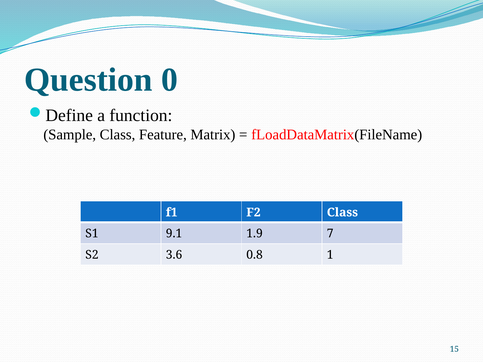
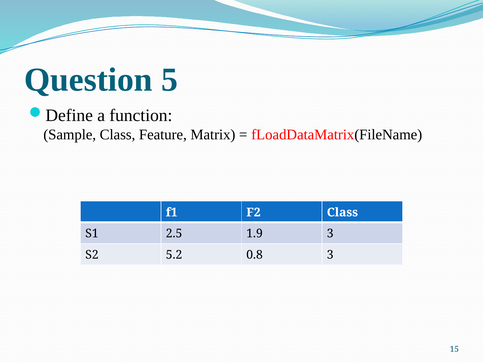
0: 0 -> 5
9.1: 9.1 -> 2.5
1.9 7: 7 -> 3
3.6: 3.6 -> 5.2
0.8 1: 1 -> 3
